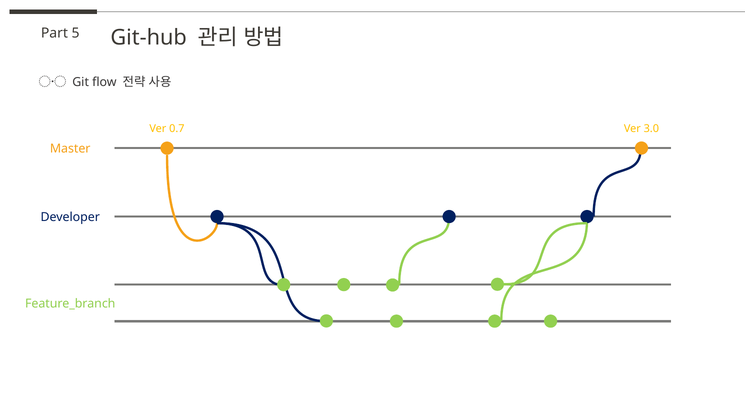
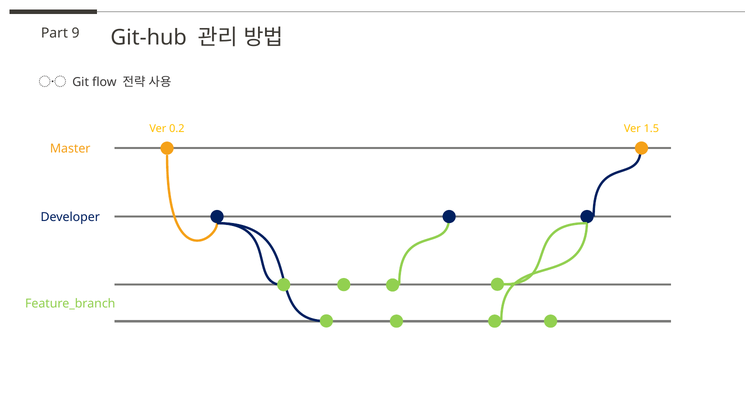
5: 5 -> 9
0.7: 0.7 -> 0.2
3.0: 3.0 -> 1.5
